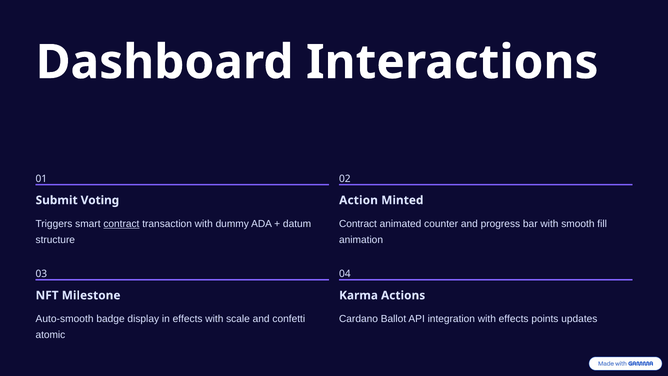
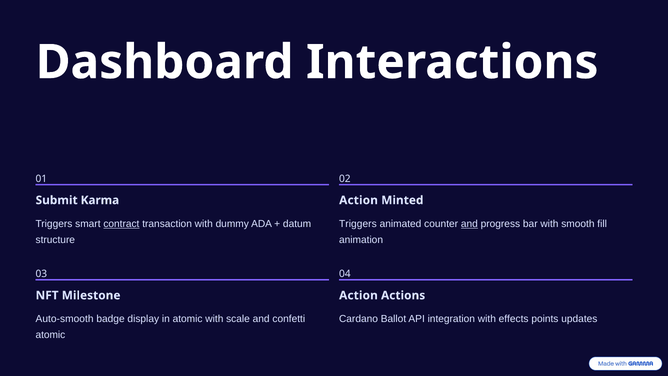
Voting: Voting -> Karma
Contract at (358, 224): Contract -> Triggers
and at (469, 224) underline: none -> present
Karma at (359, 295): Karma -> Action
in effects: effects -> atomic
